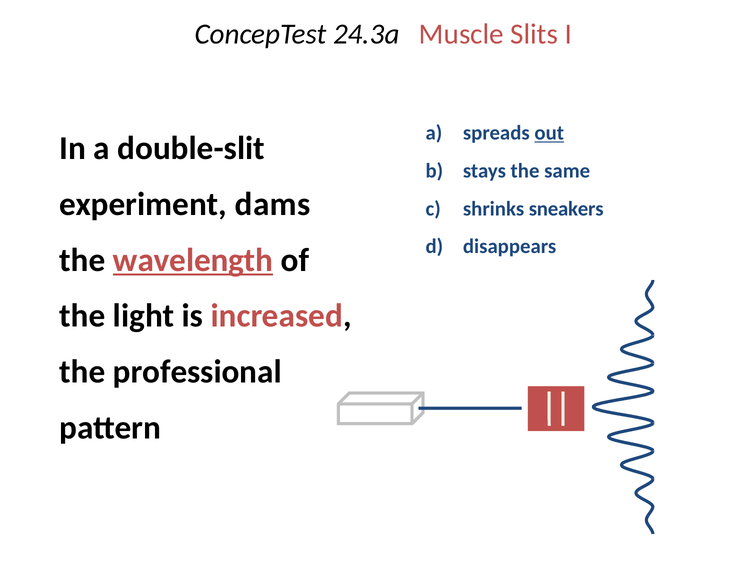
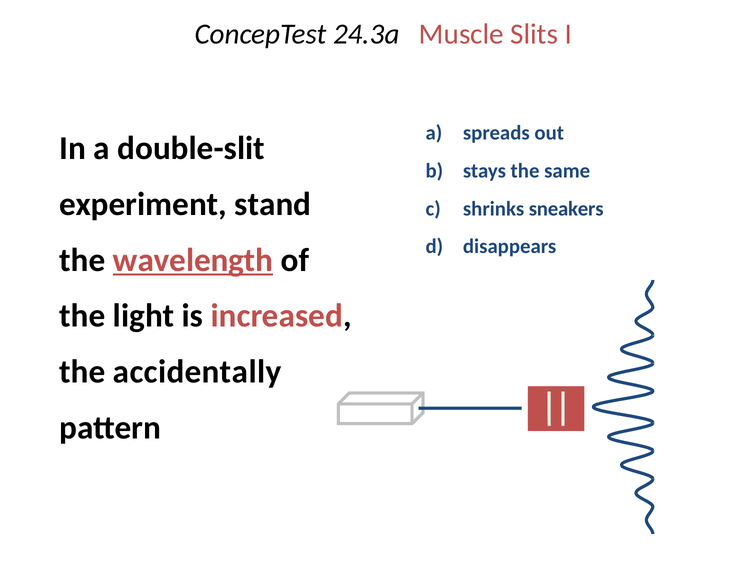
out underline: present -> none
dams: dams -> stand
professional: professional -> accidentally
